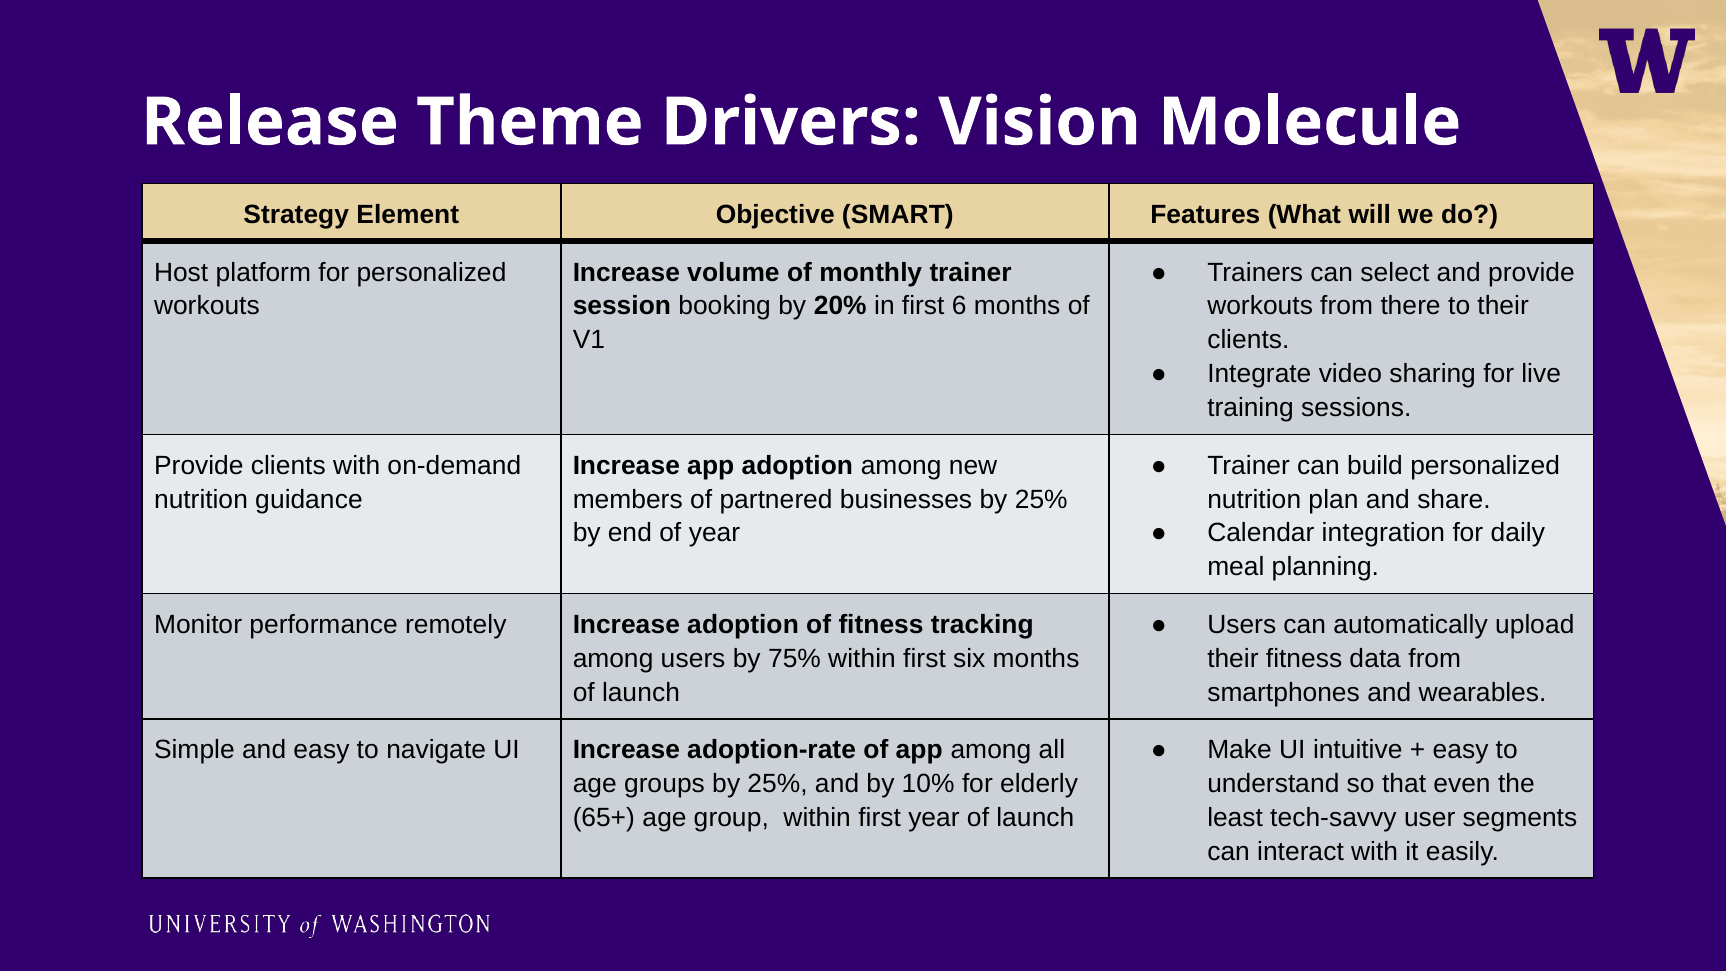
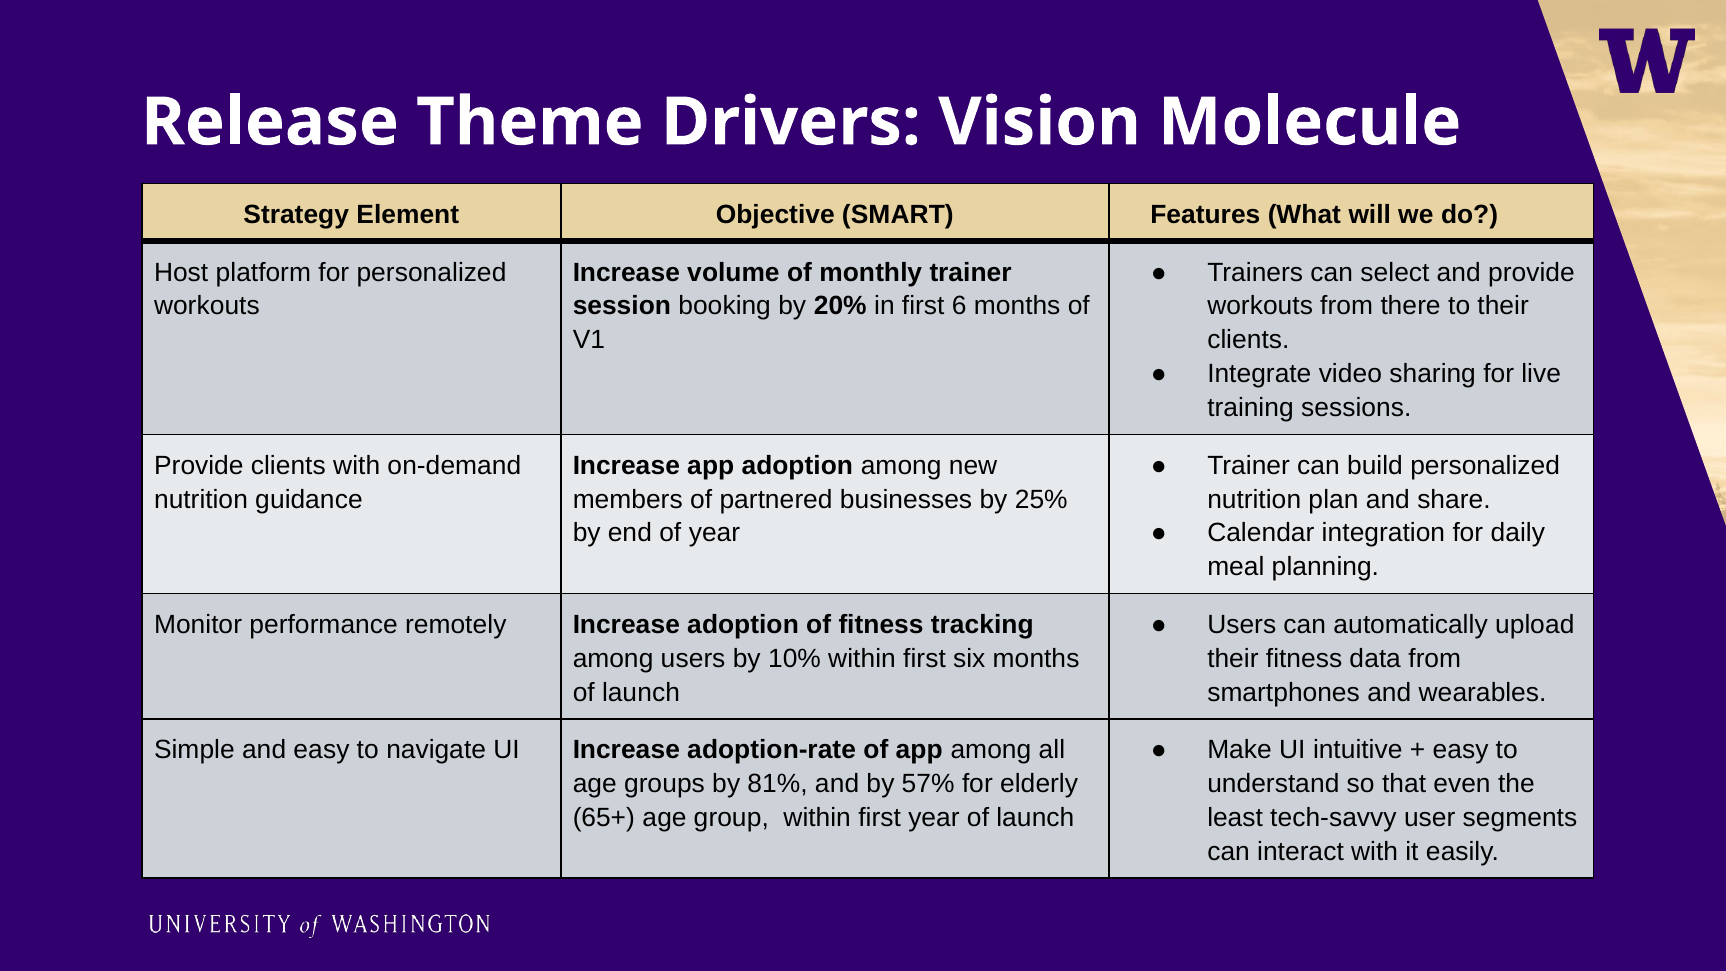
75%: 75% -> 10%
groups by 25%: 25% -> 81%
10%: 10% -> 57%
